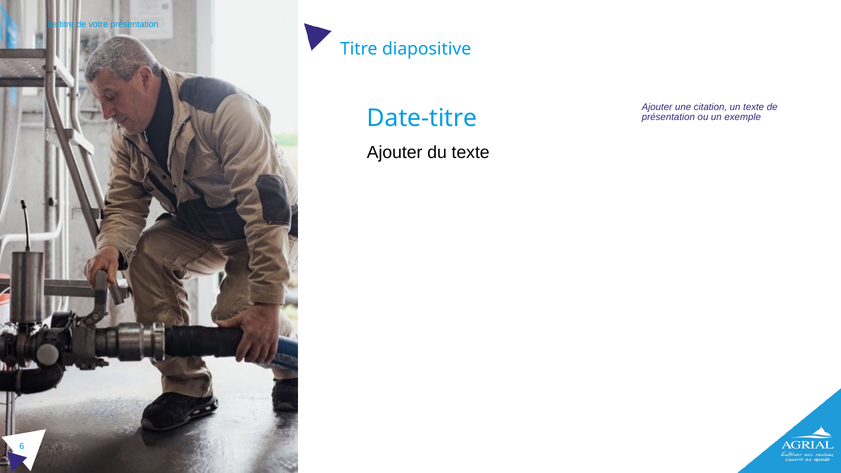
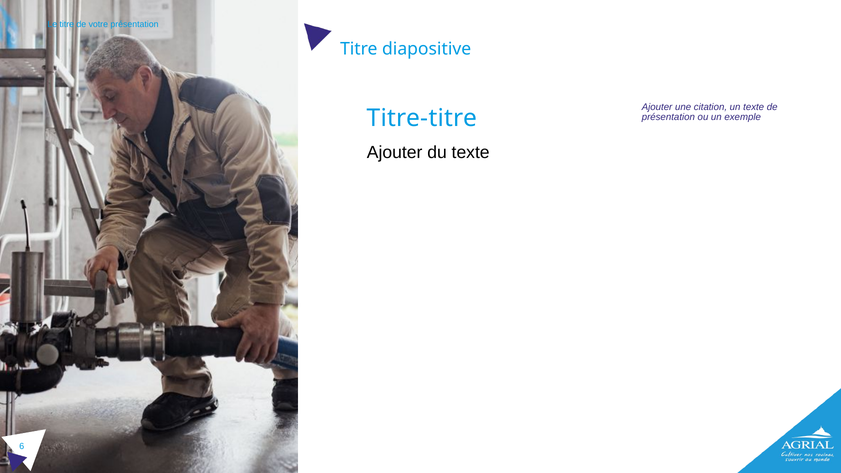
Date-titre: Date-titre -> Titre-titre
